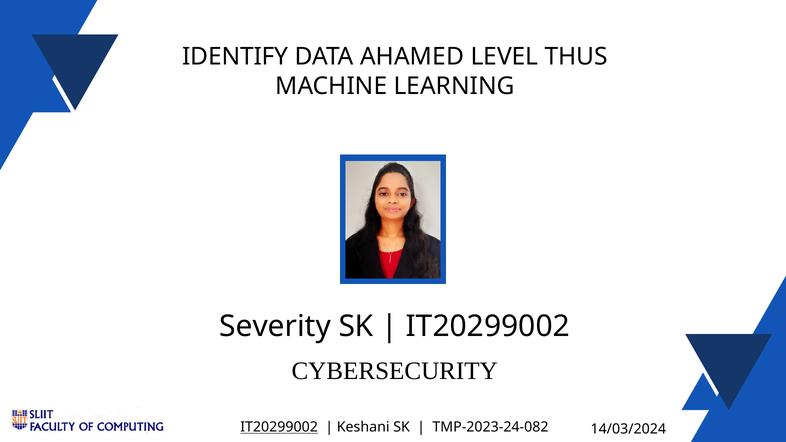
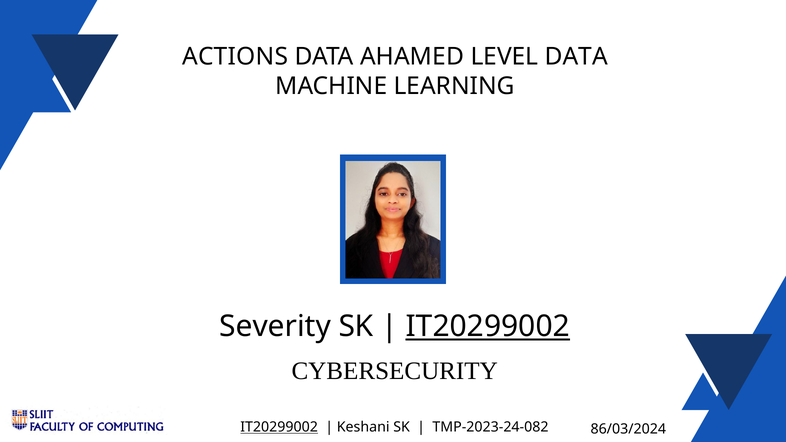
IDENTIFY: IDENTIFY -> ACTIONS
LEVEL THUS: THUS -> DATA
IT20299002 at (488, 327) underline: none -> present
14/03/2024: 14/03/2024 -> 86/03/2024
